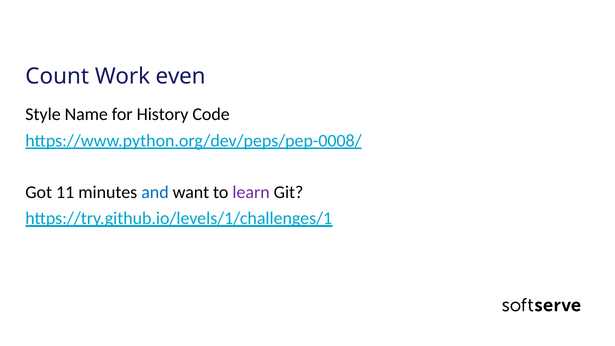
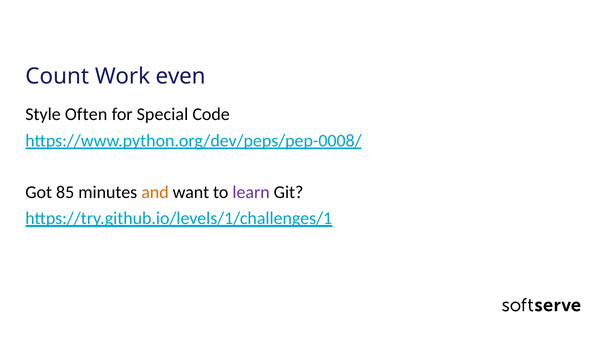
Name: Name -> Often
History: History -> Special
11: 11 -> 85
and colour: blue -> orange
